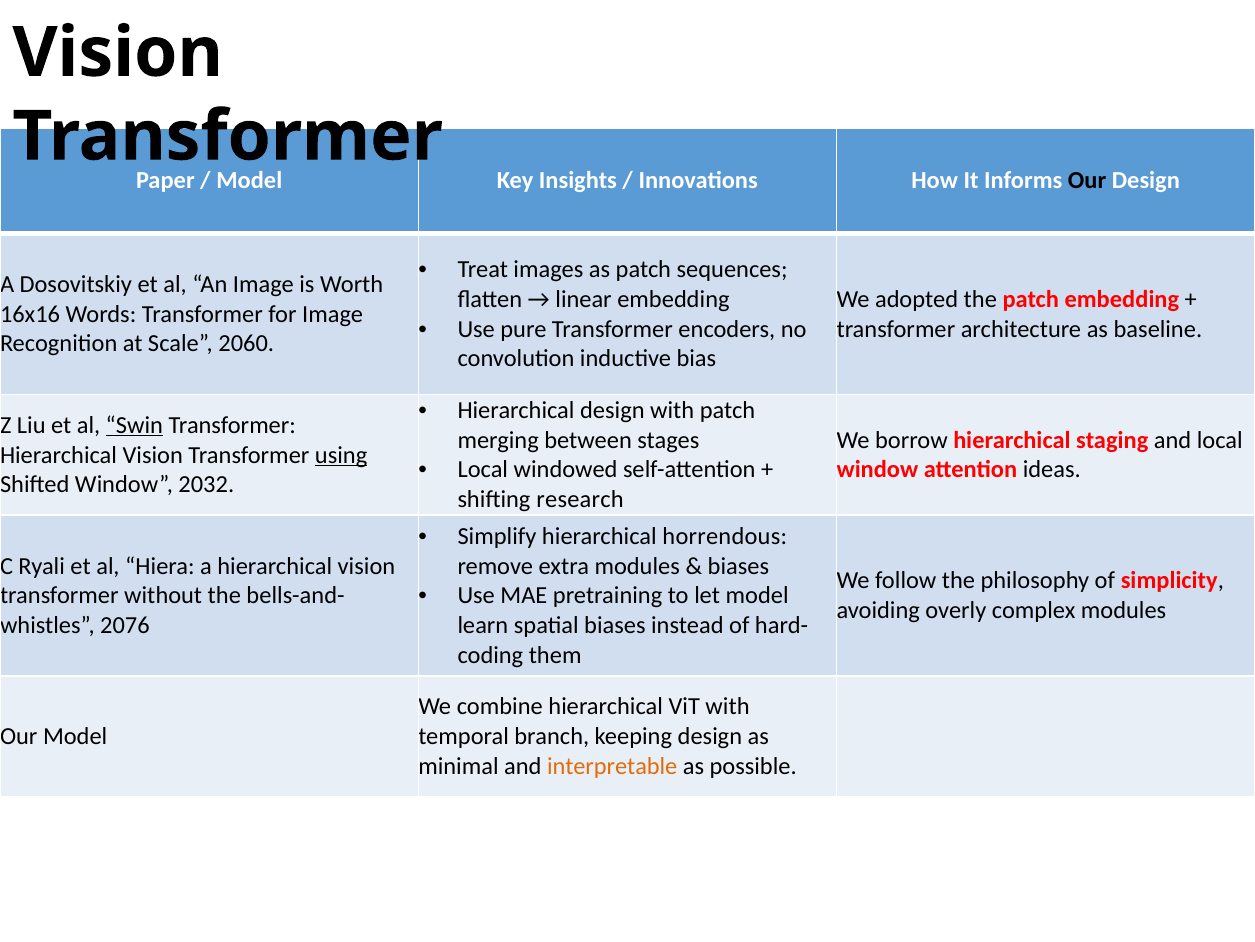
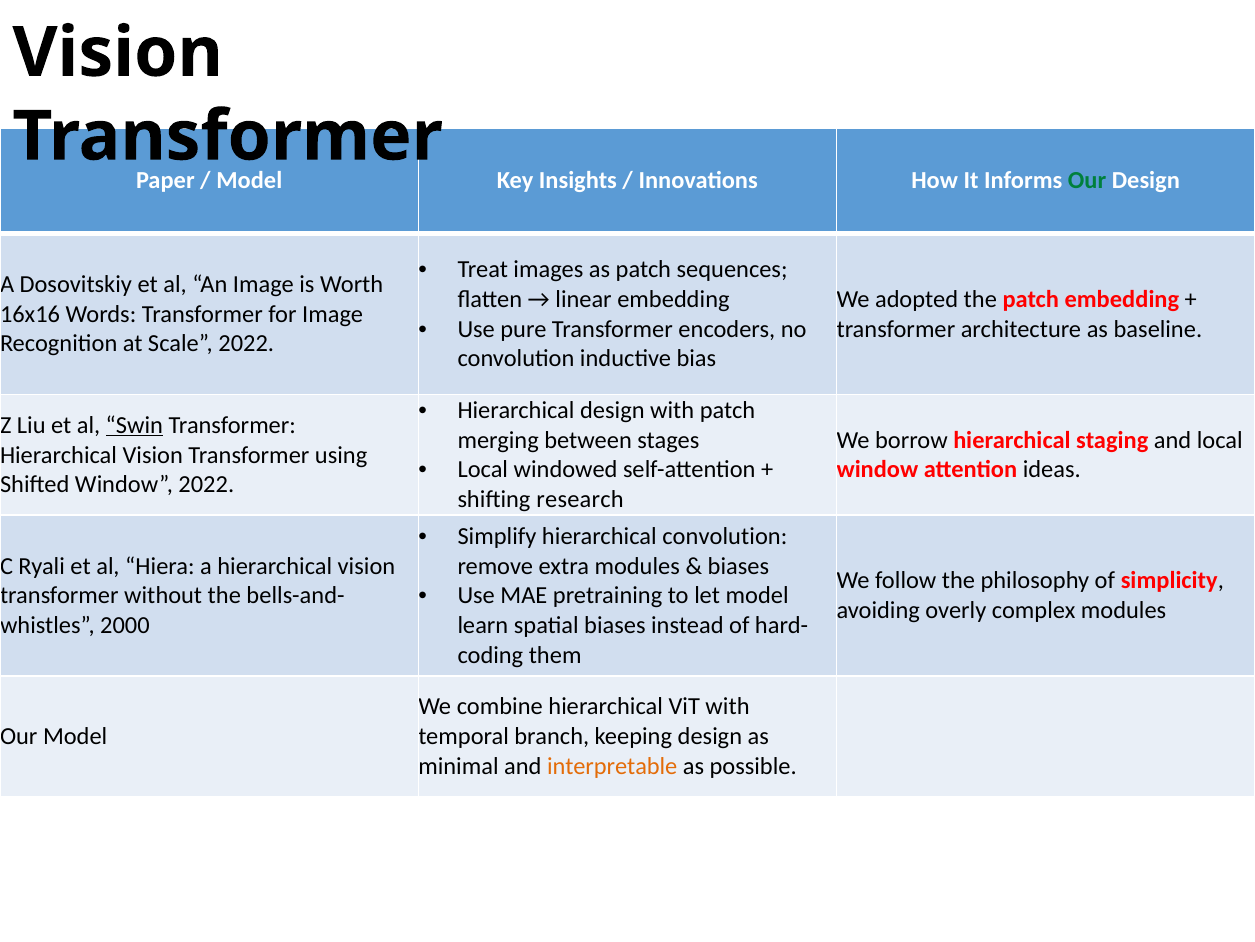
Our at (1087, 181) colour: black -> green
Scale 2060: 2060 -> 2022
using underline: present -> none
Window 2032: 2032 -> 2022
hierarchical horrendous: horrendous -> convolution
2076: 2076 -> 2000
